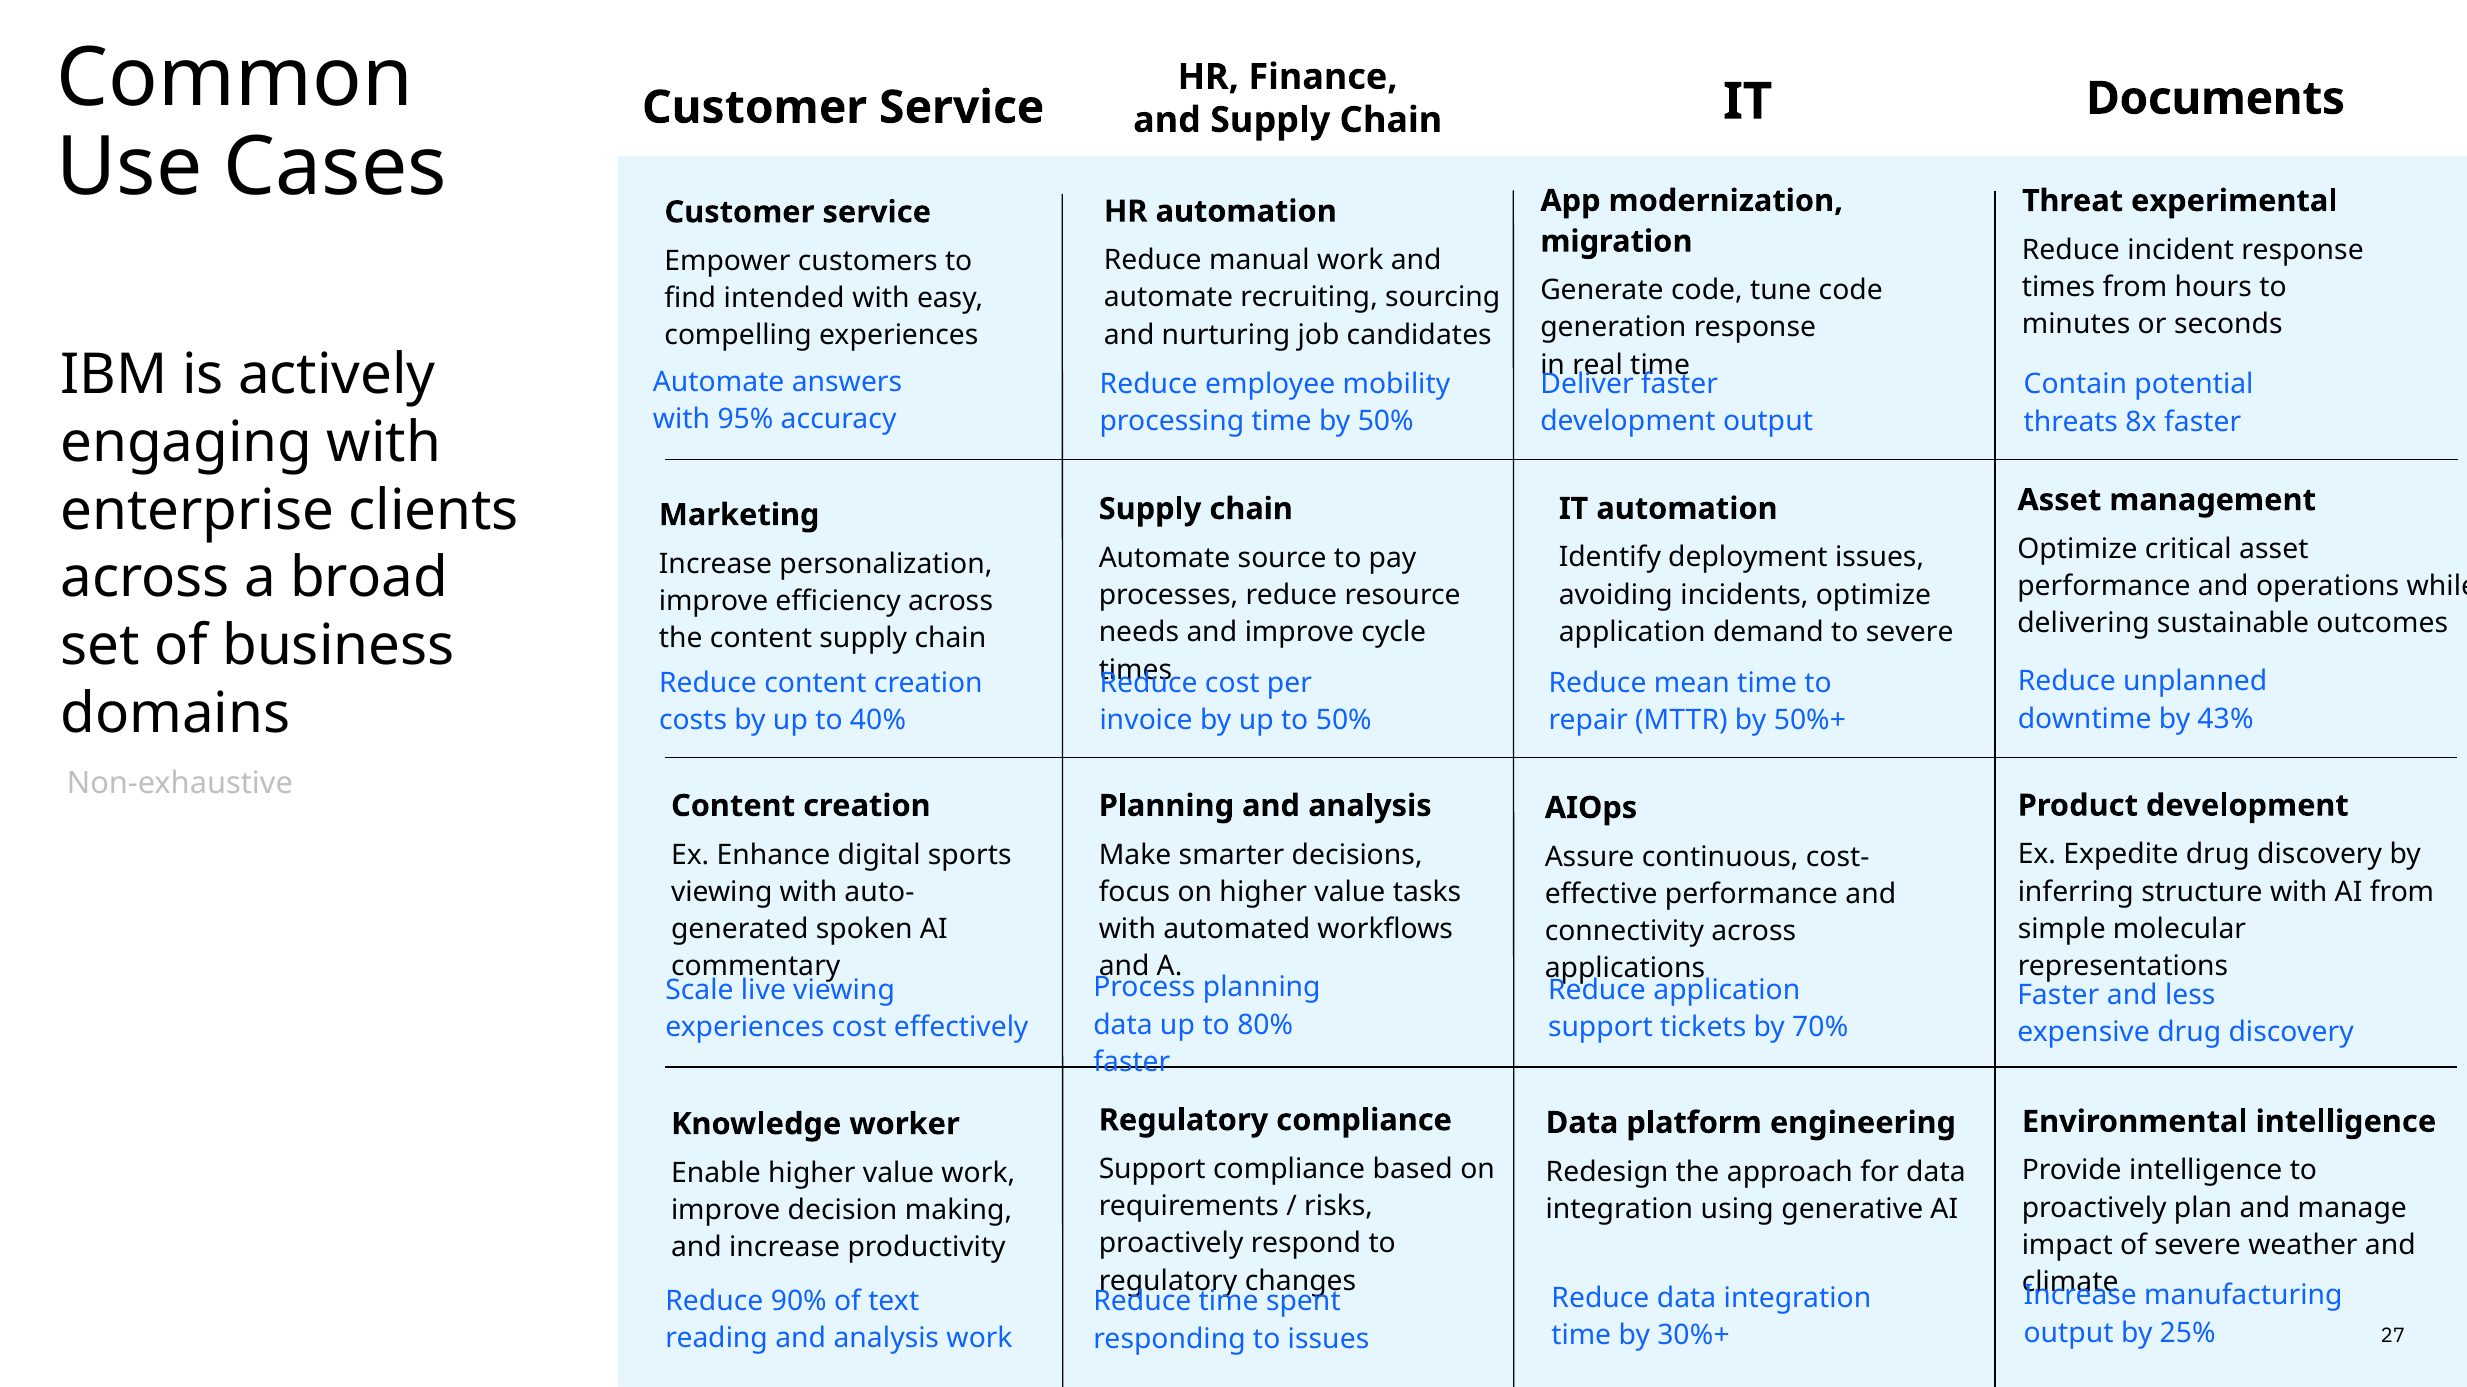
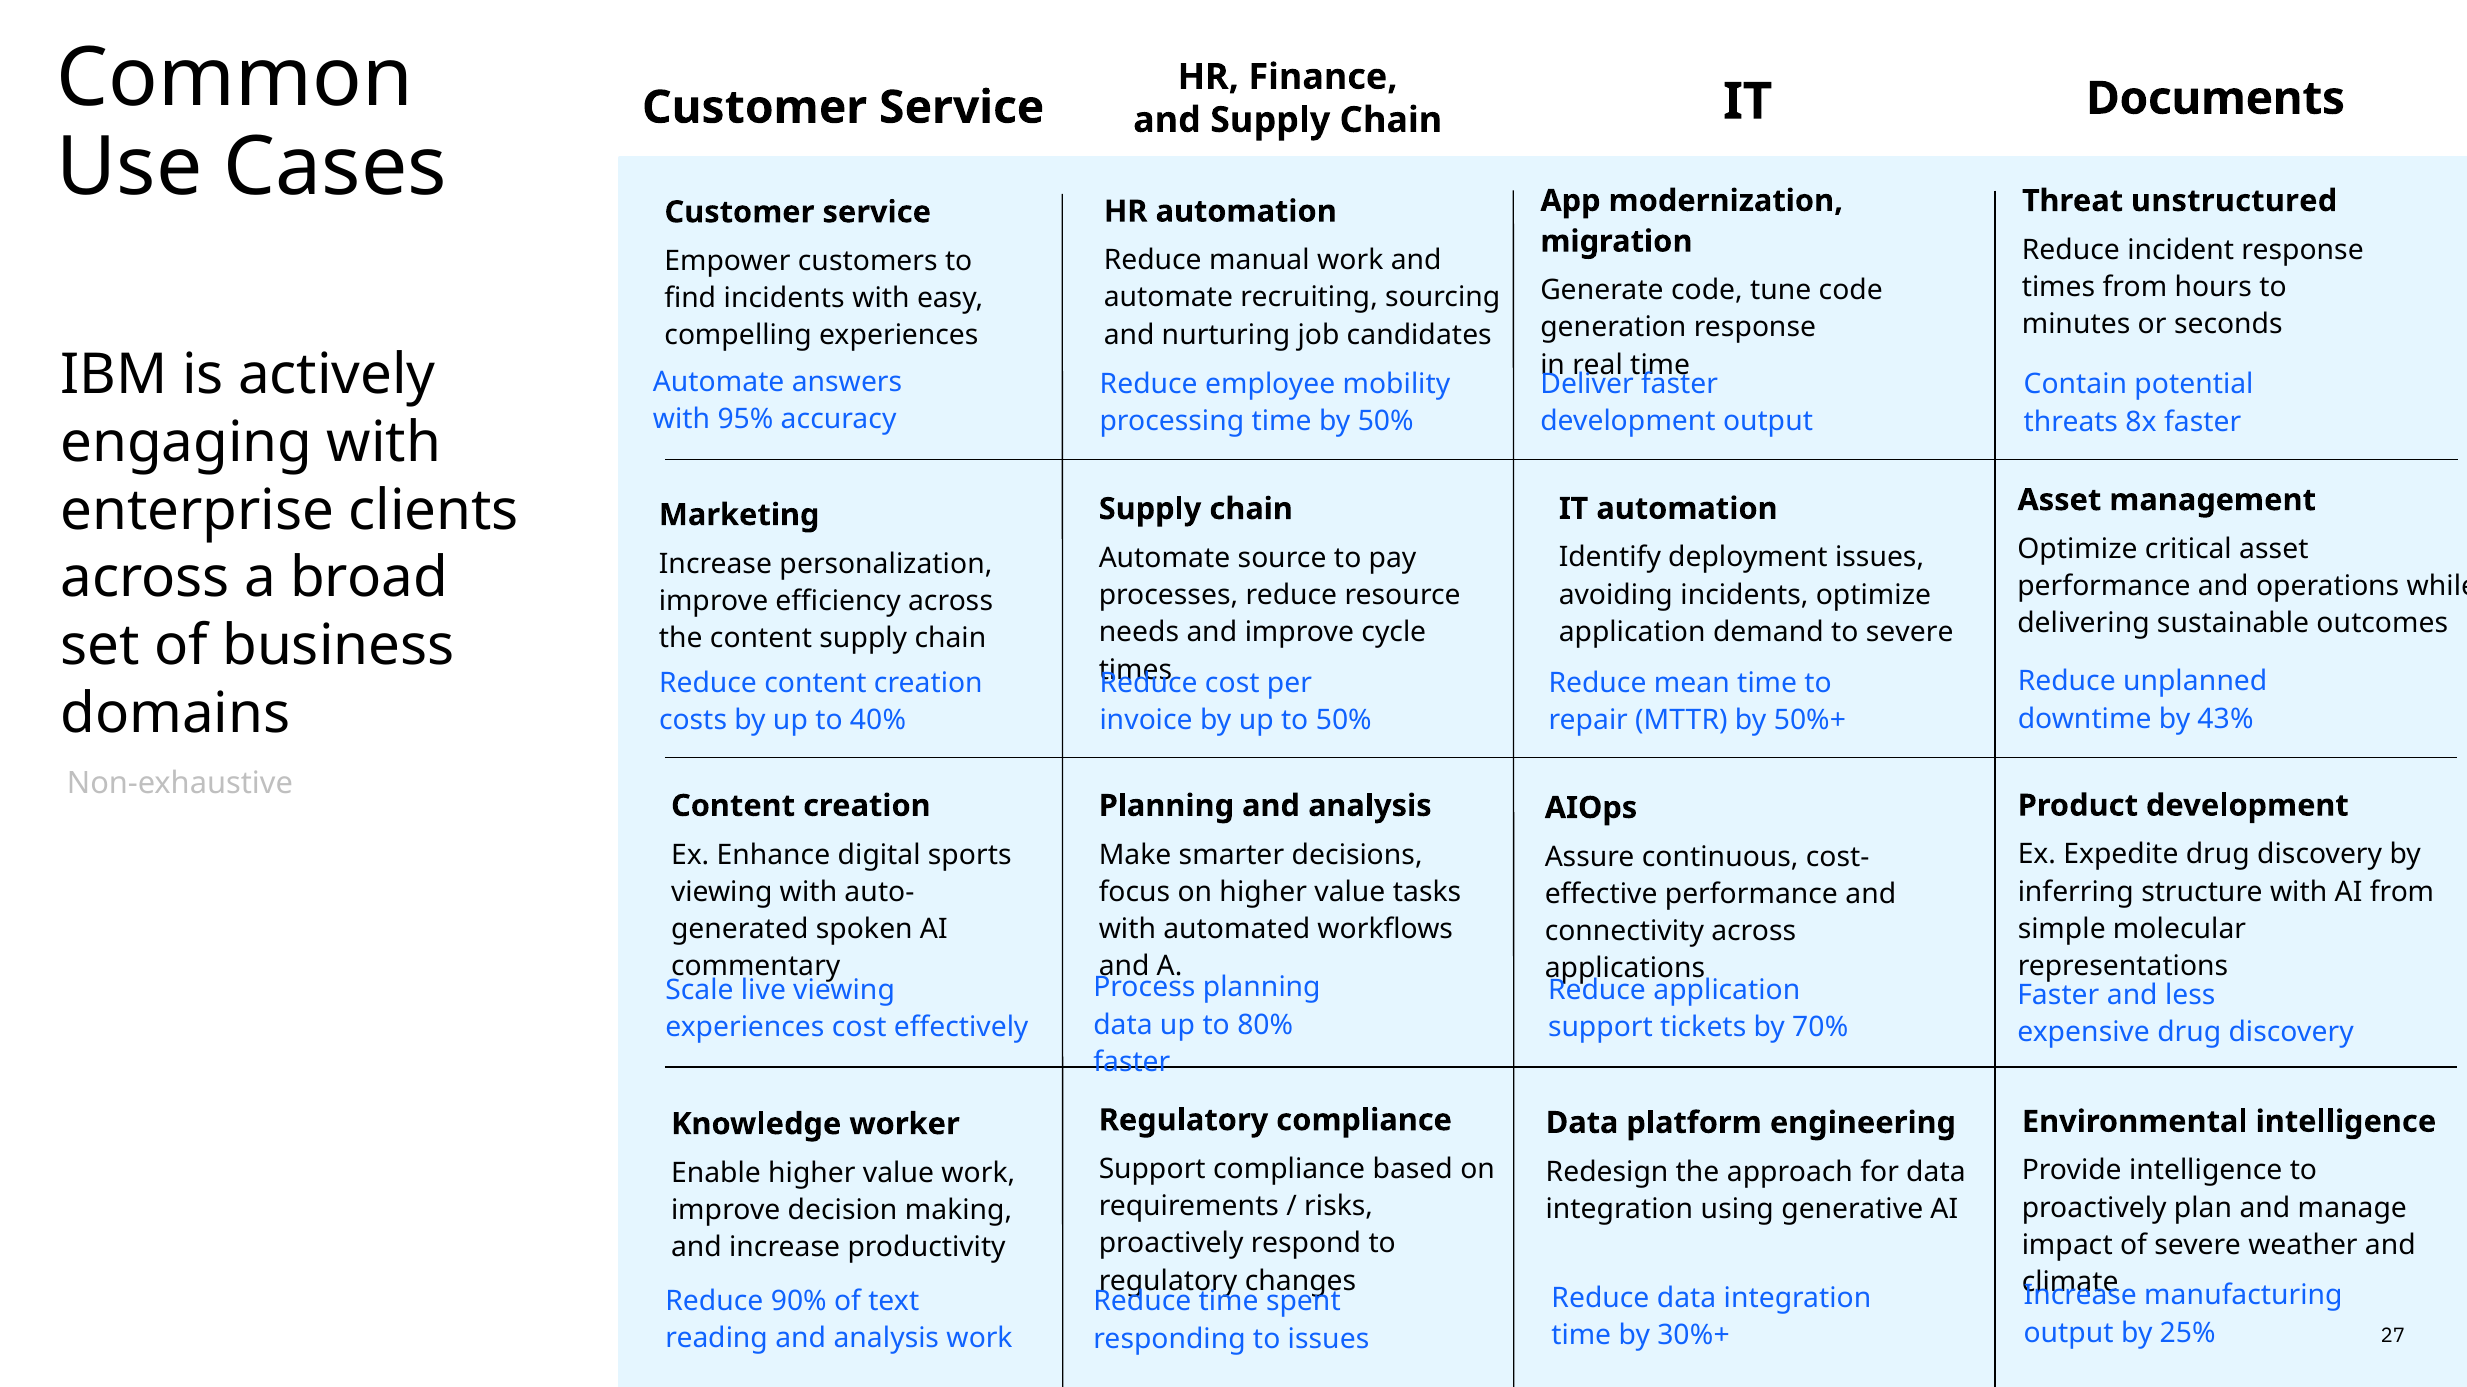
experimental: experimental -> unstructured
find intended: intended -> incidents
